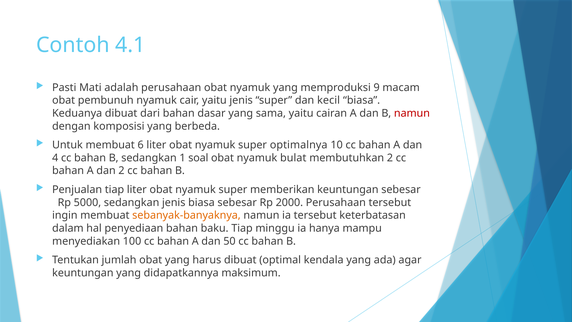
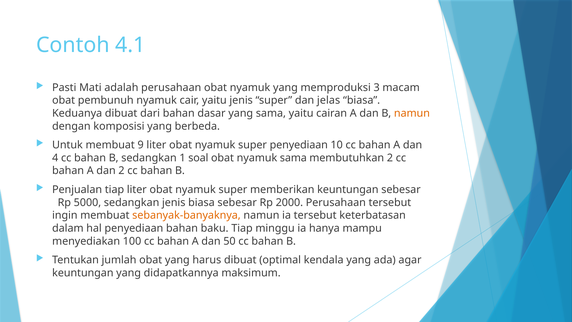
9: 9 -> 3
kecil: kecil -> jelas
namun at (412, 113) colour: red -> orange
6: 6 -> 9
super optimalnya: optimalnya -> penyediaan
nyamuk bulat: bulat -> sama
